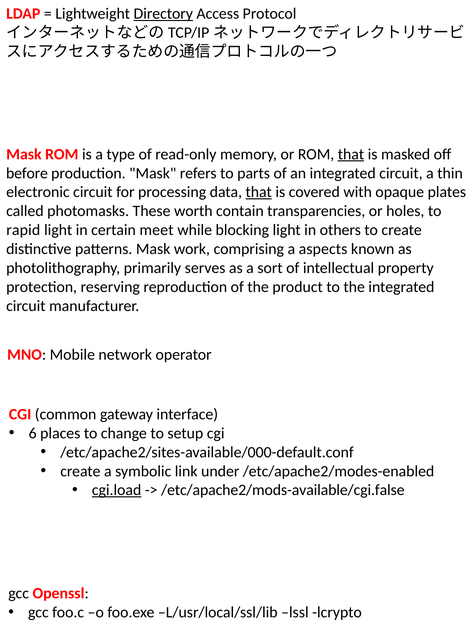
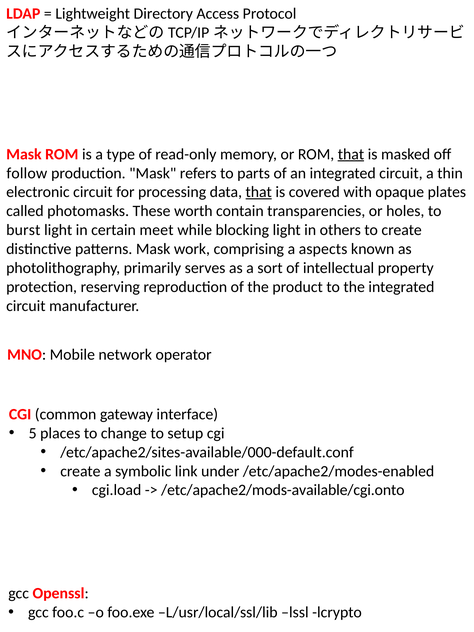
Directory underline: present -> none
before: before -> follow
rapid: rapid -> burst
6: 6 -> 5
cgi.load underline: present -> none
/etc/apache2/mods-available/cgi.false: /etc/apache2/mods-available/cgi.false -> /etc/apache2/mods-available/cgi.onto
